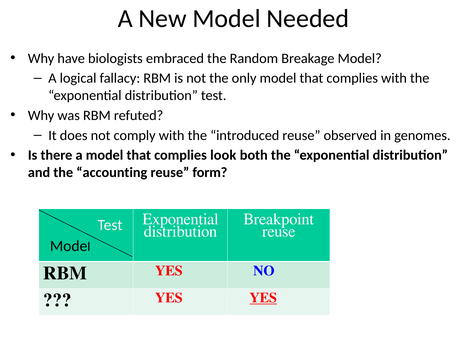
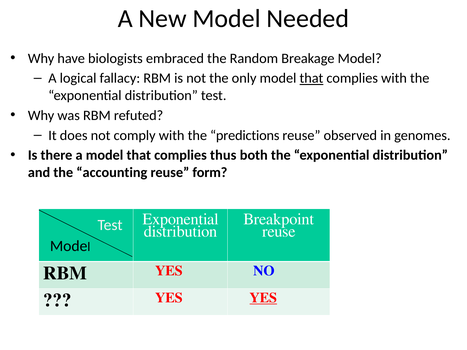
that at (311, 78) underline: none -> present
introduced: introduced -> predictions
look: look -> thus
